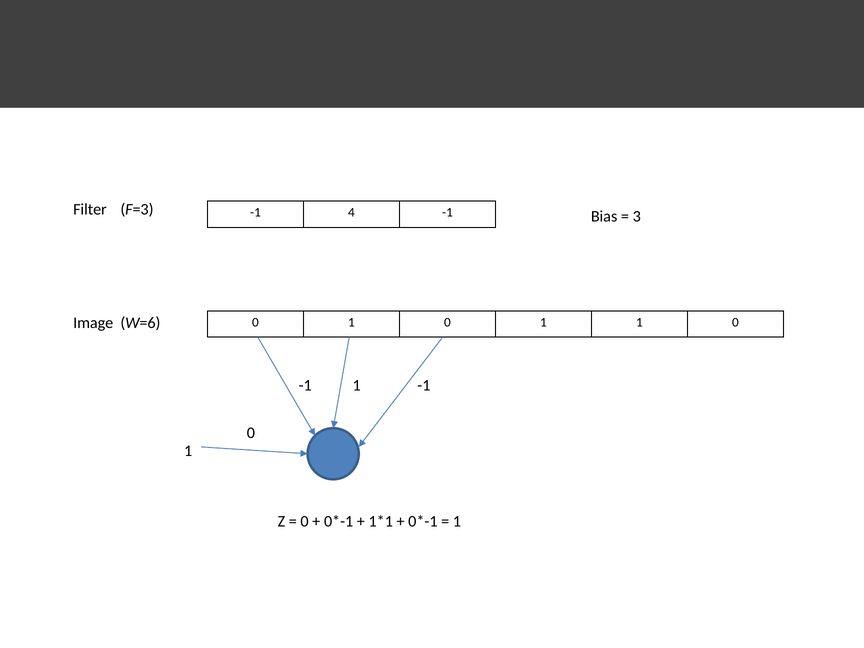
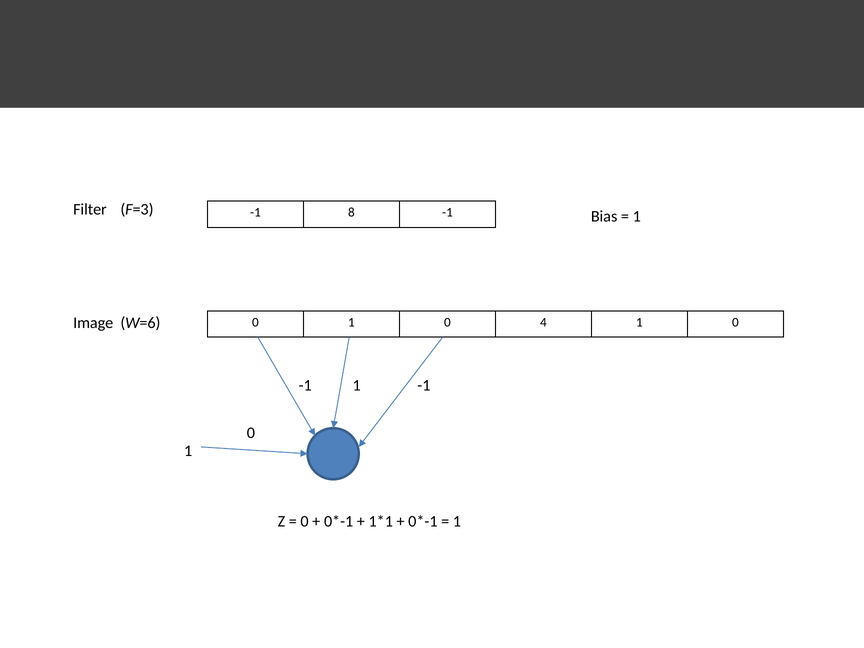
4: 4 -> 8
3 at (637, 216): 3 -> 1
1 0 1: 1 -> 4
